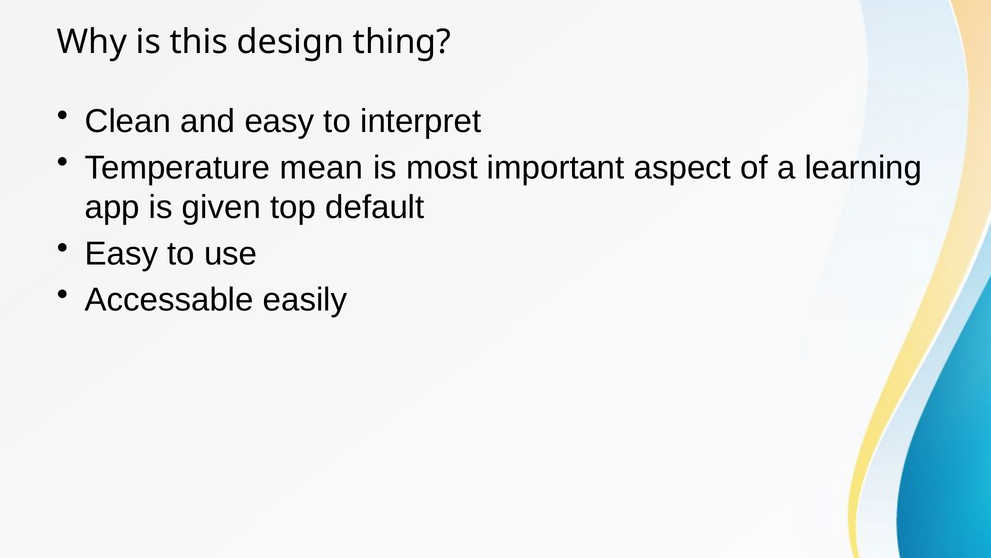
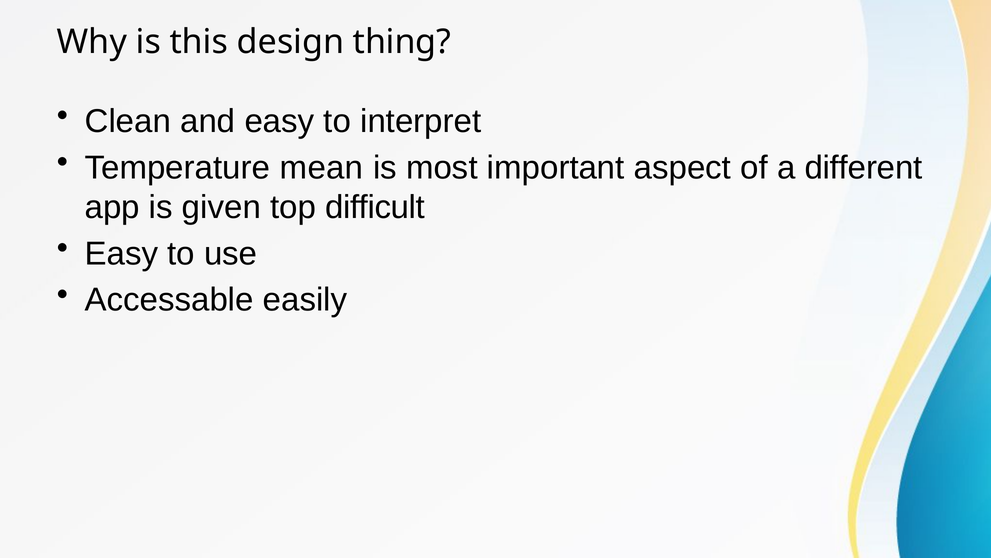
learning: learning -> different
default: default -> difficult
